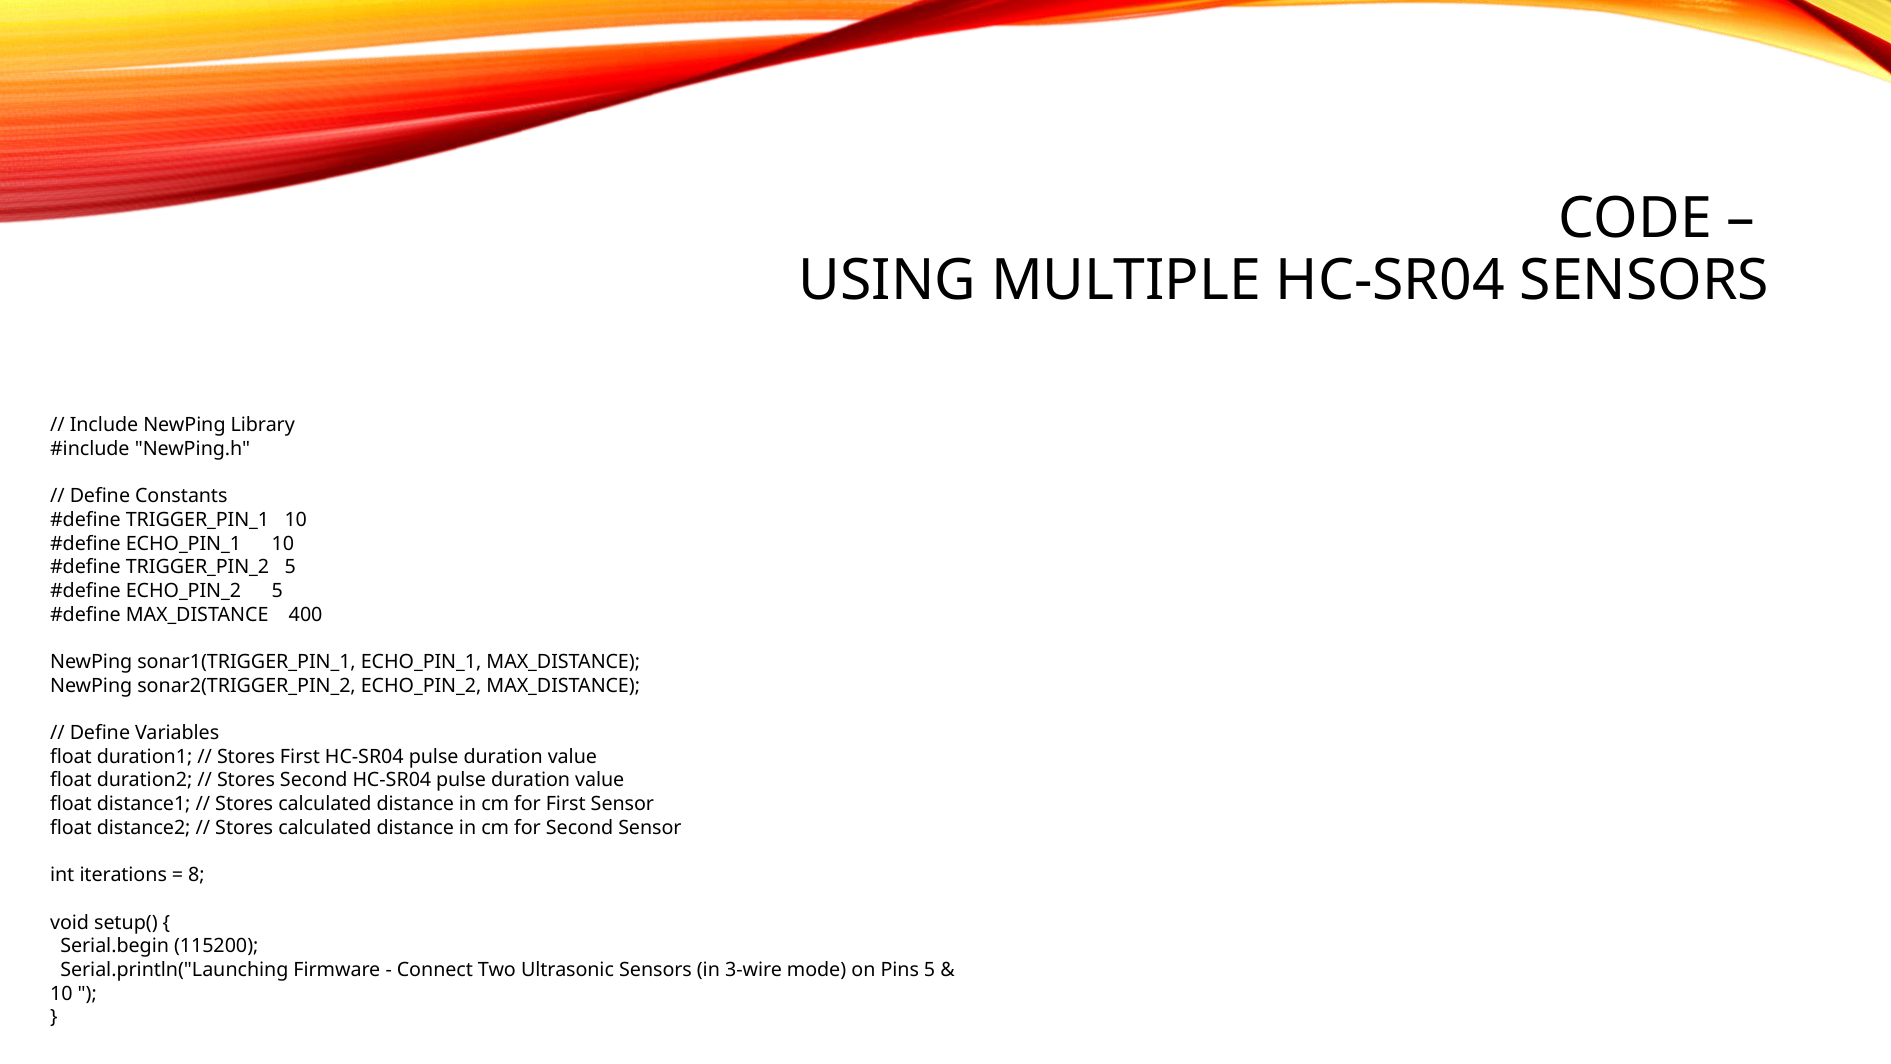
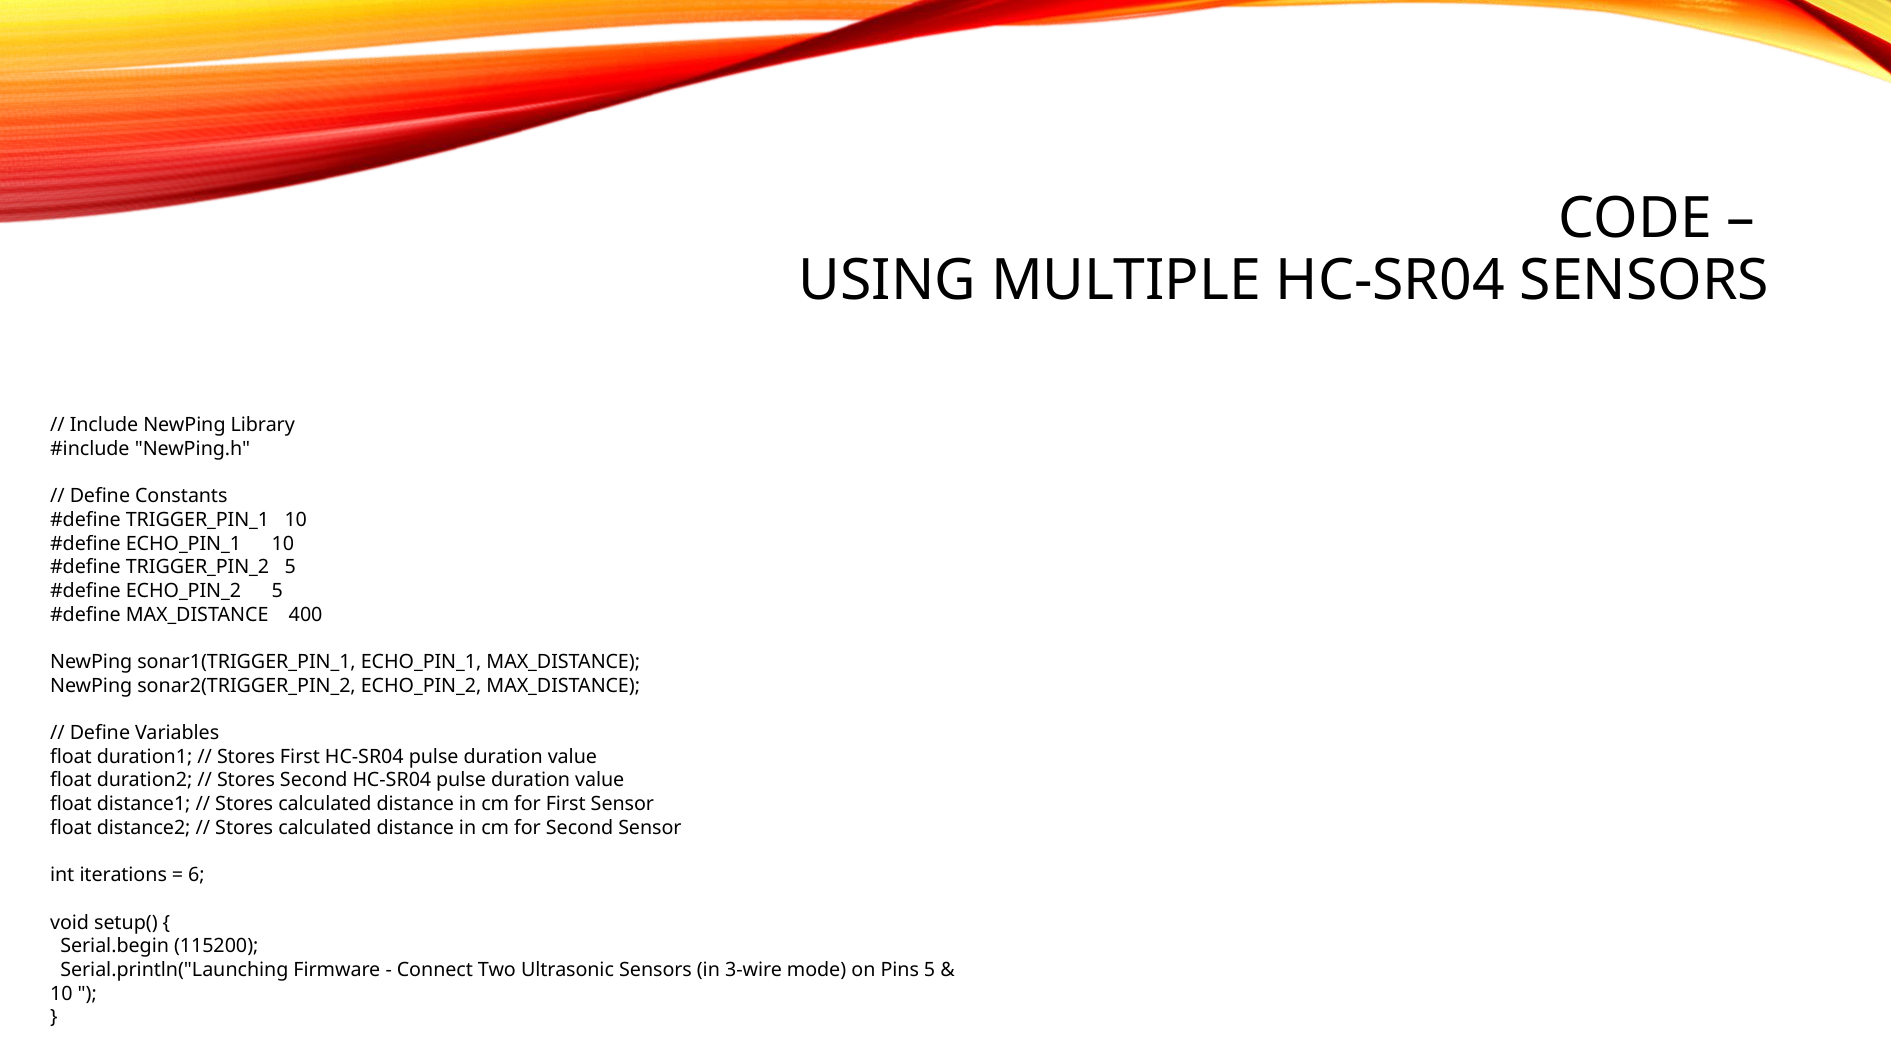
8: 8 -> 6
